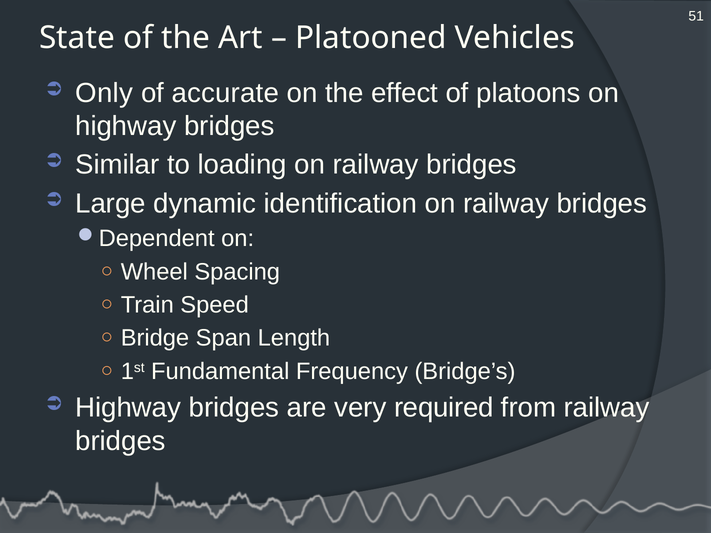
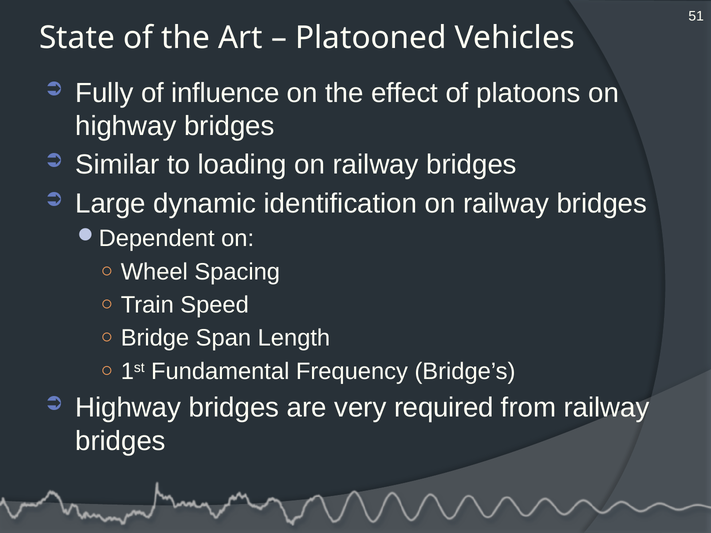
Only: Only -> Fully
accurate: accurate -> influence
